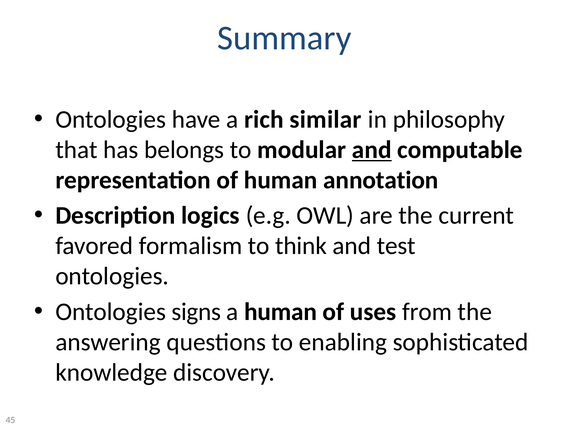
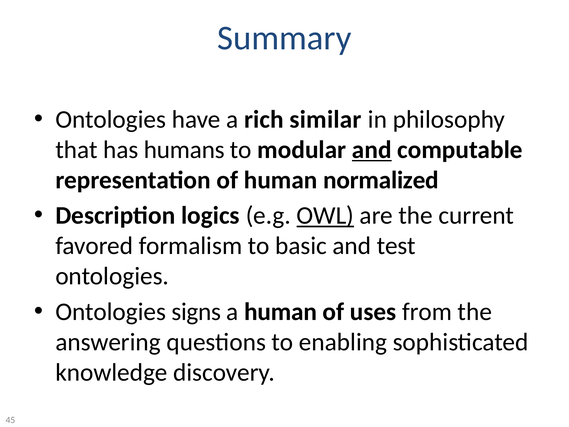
belongs: belongs -> humans
annotation: annotation -> normalized
OWL underline: none -> present
think: think -> basic
